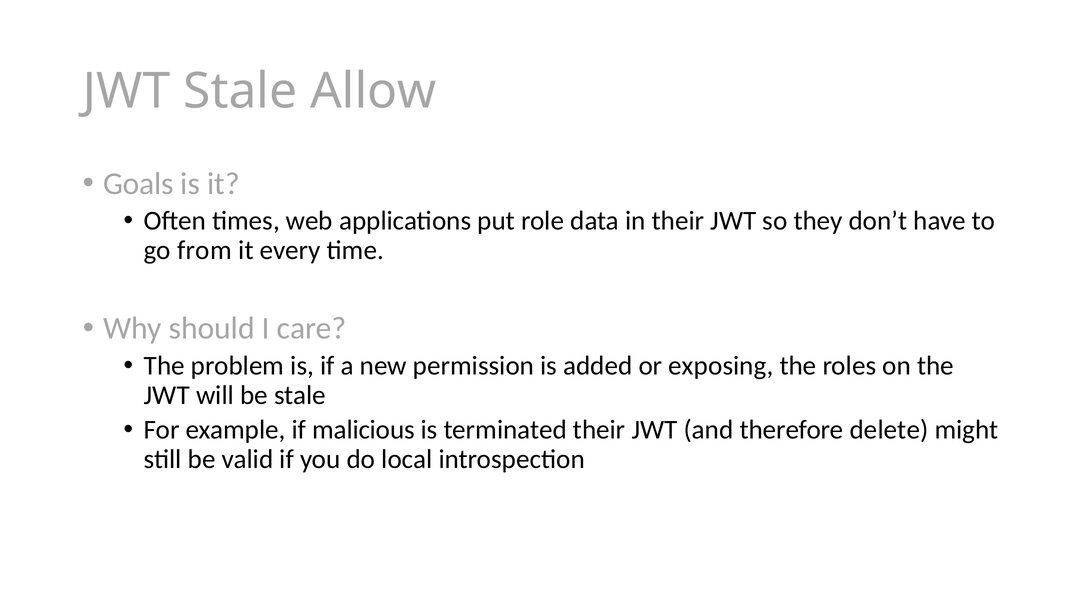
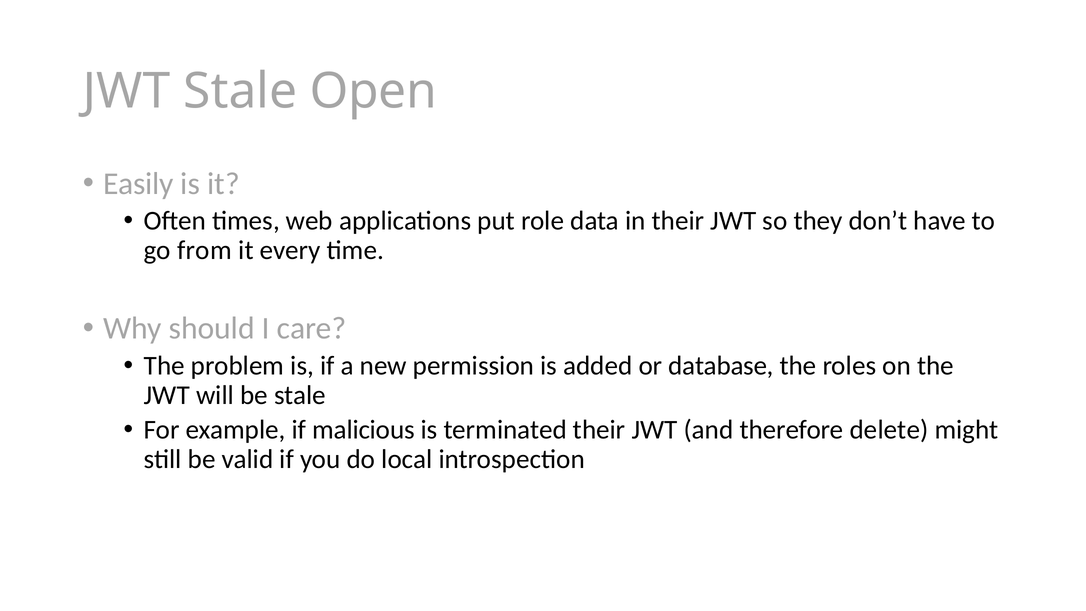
Allow: Allow -> Open
Goals: Goals -> Easily
exposing: exposing -> database
